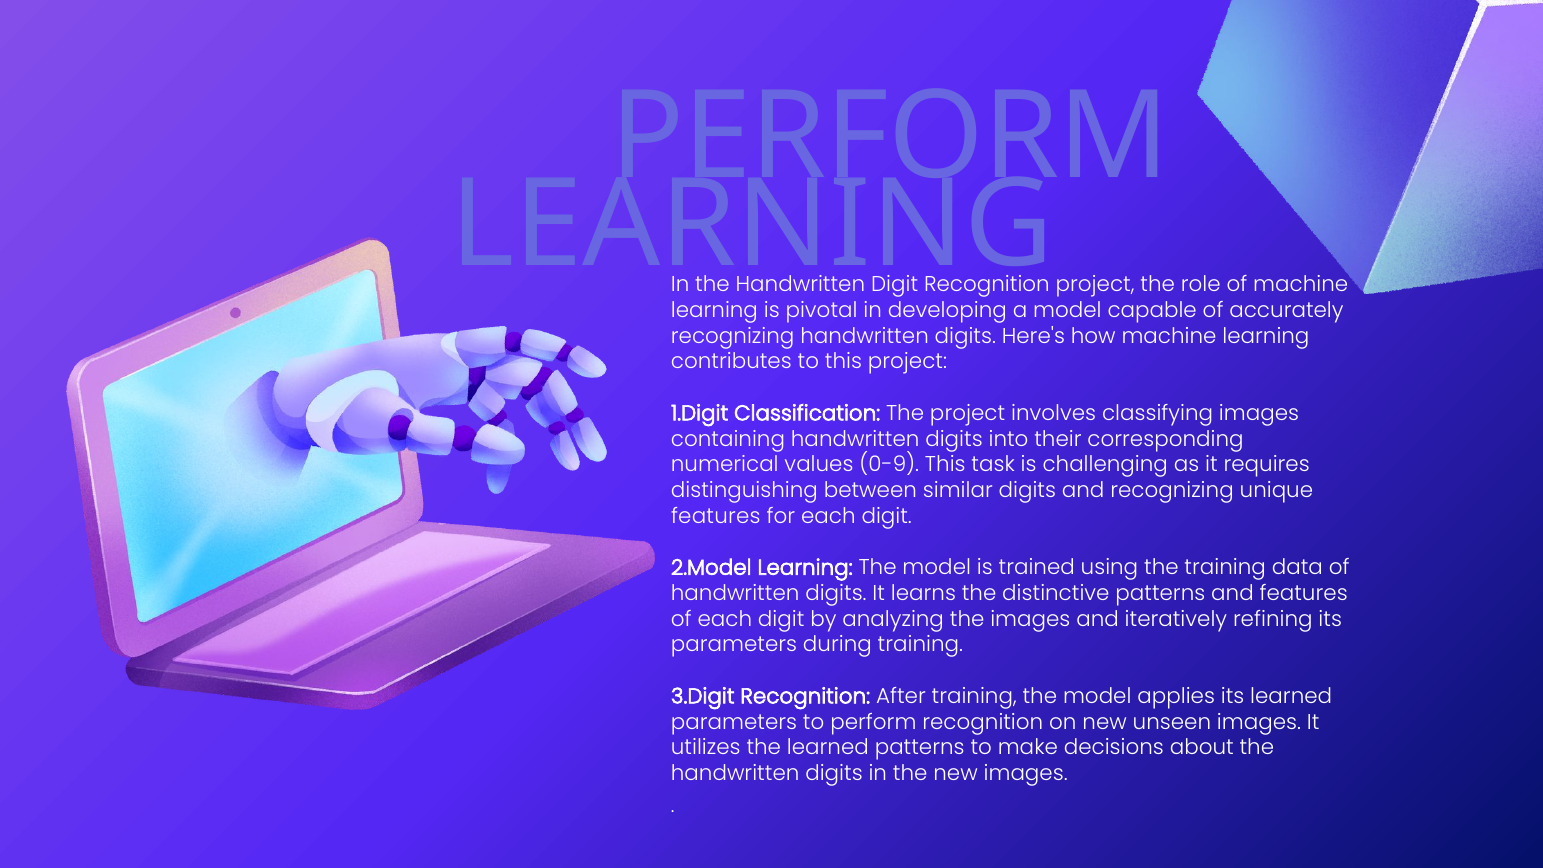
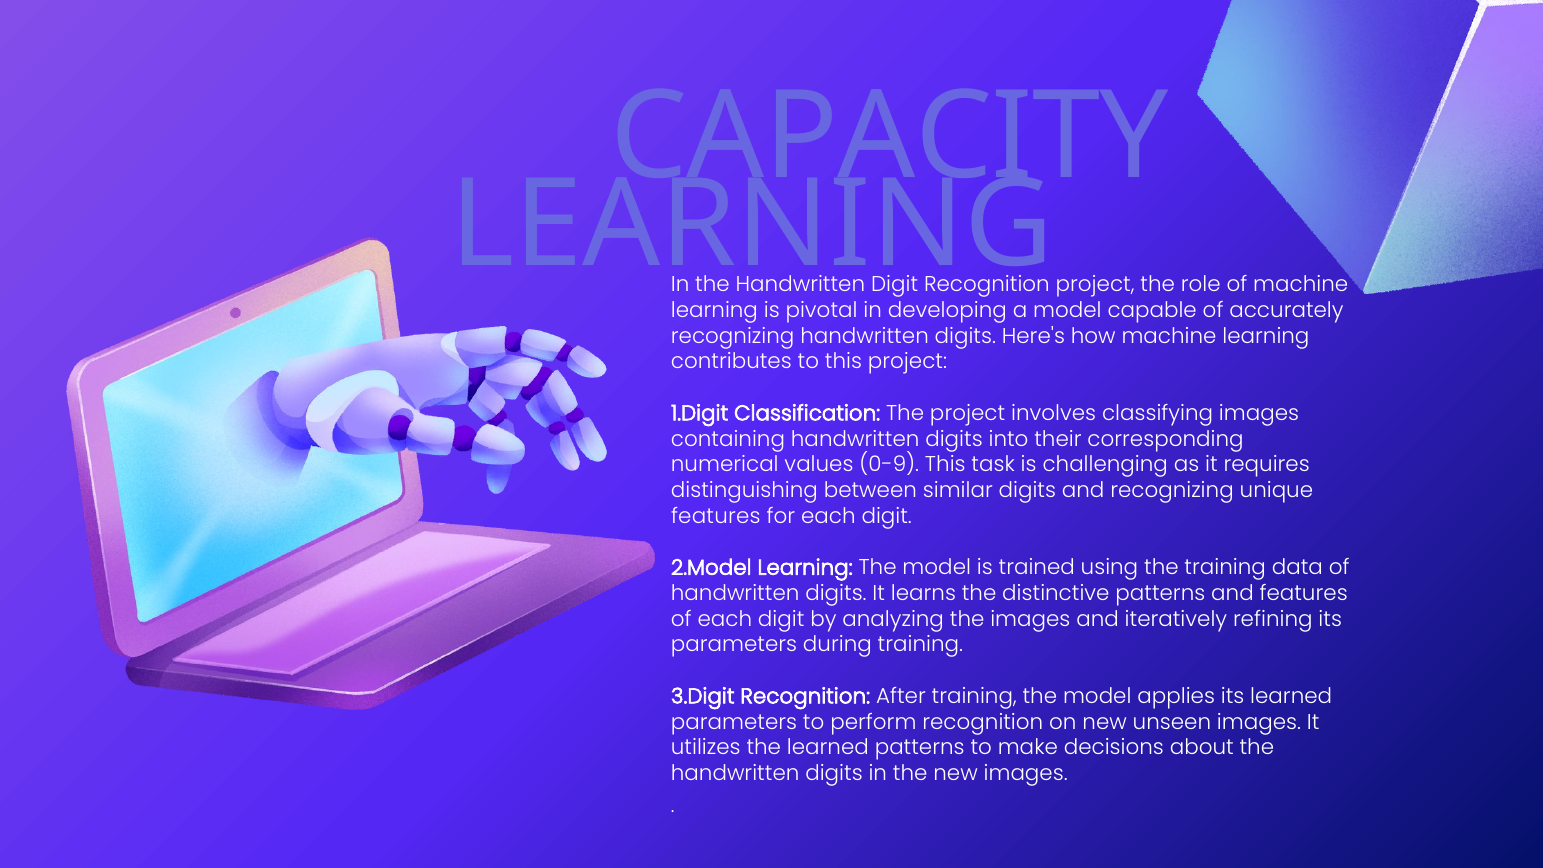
PERFORM at (890, 137): PERFORM -> CAPACITY
